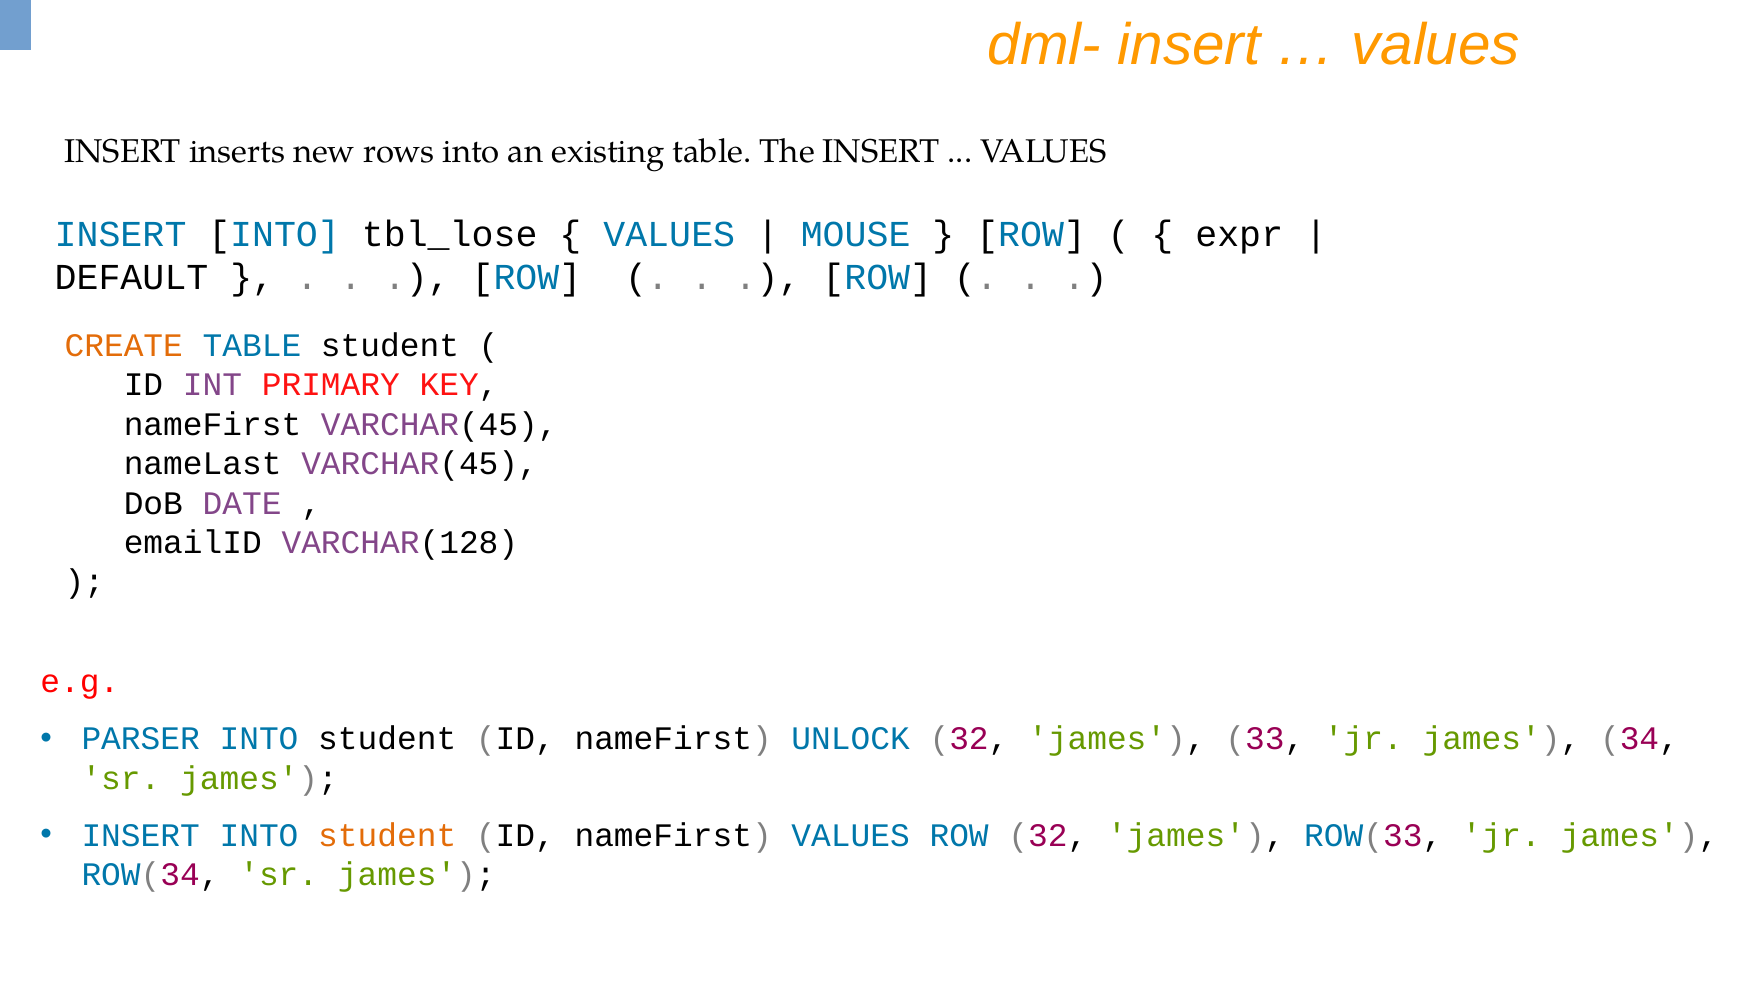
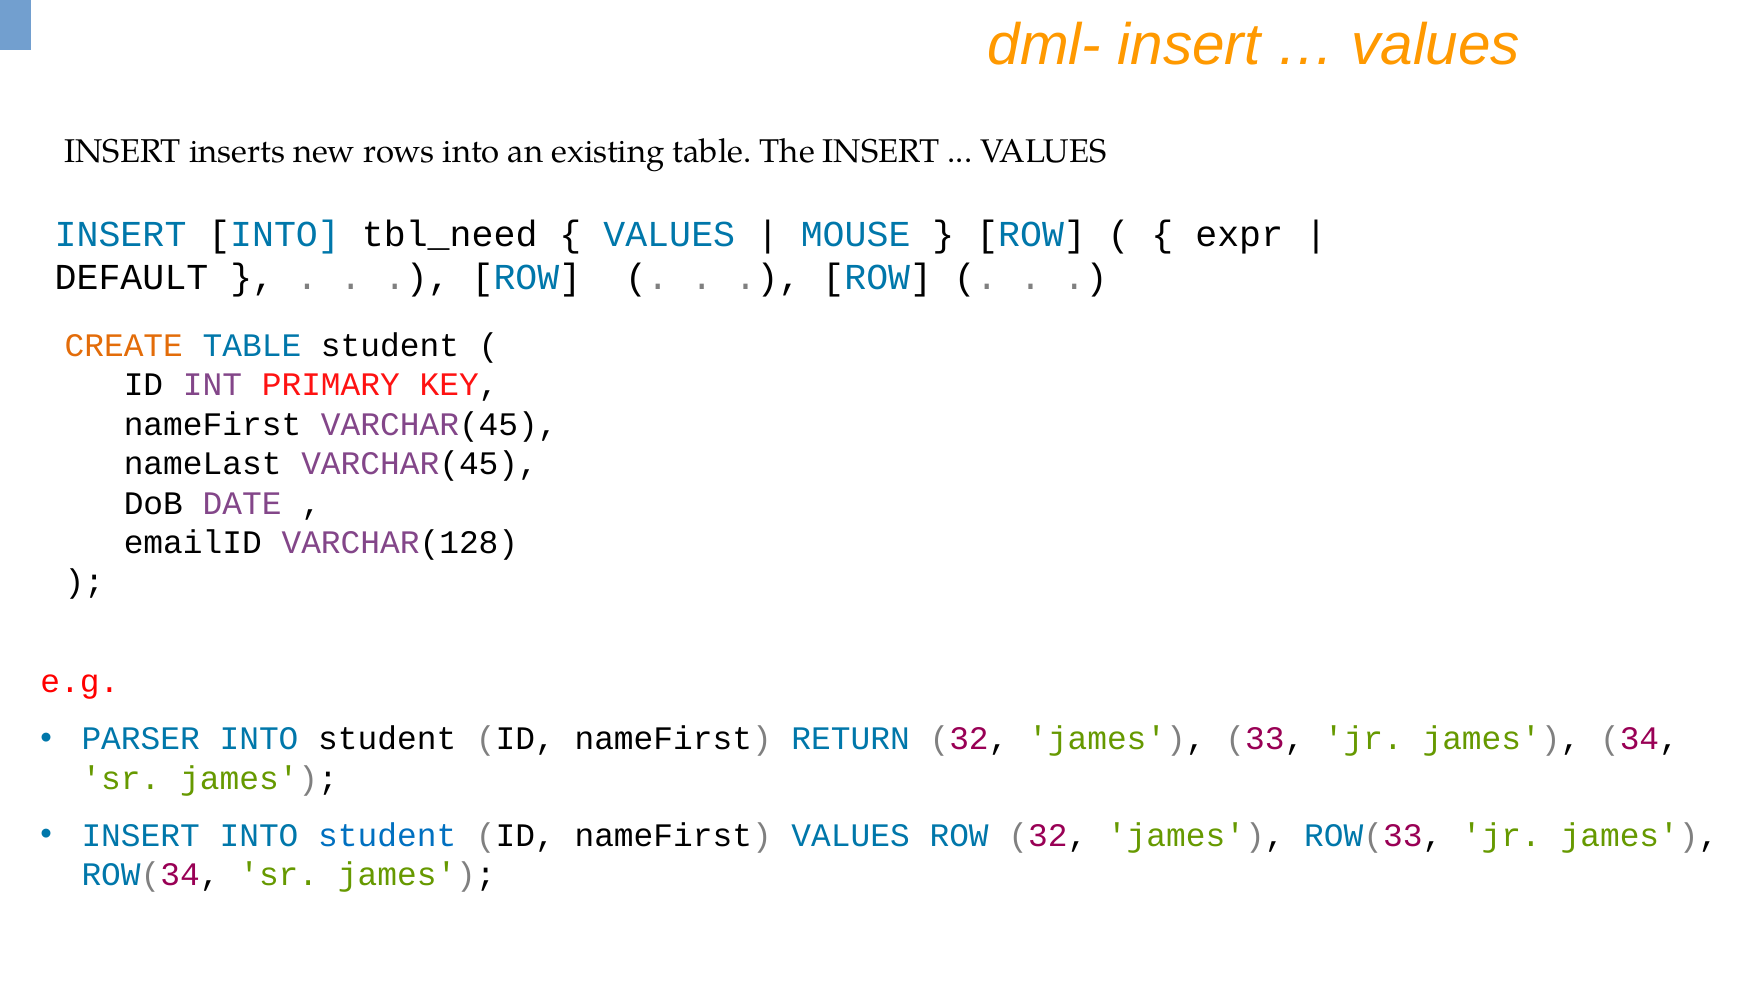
tbl_lose: tbl_lose -> tbl_need
UNLOCK: UNLOCK -> RETURN
student at (387, 835) colour: orange -> blue
